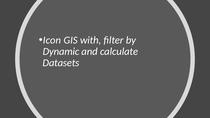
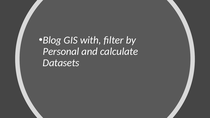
Icon: Icon -> Blog
Dynamic: Dynamic -> Personal
